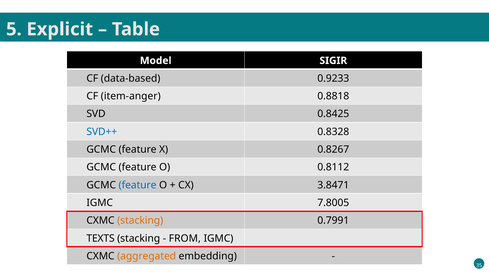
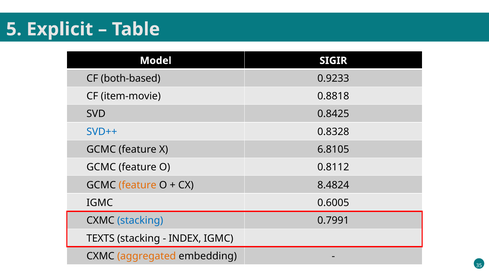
data-based: data-based -> both-based
item-anger: item-anger -> item-movie
0.8267: 0.8267 -> 6.8105
feature at (138, 185) colour: blue -> orange
3.8471: 3.8471 -> 8.4824
7.8005: 7.8005 -> 0.6005
stacking at (140, 221) colour: orange -> blue
FROM: FROM -> INDEX
